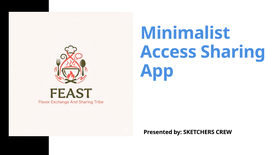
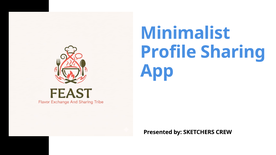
Access: Access -> Profile
